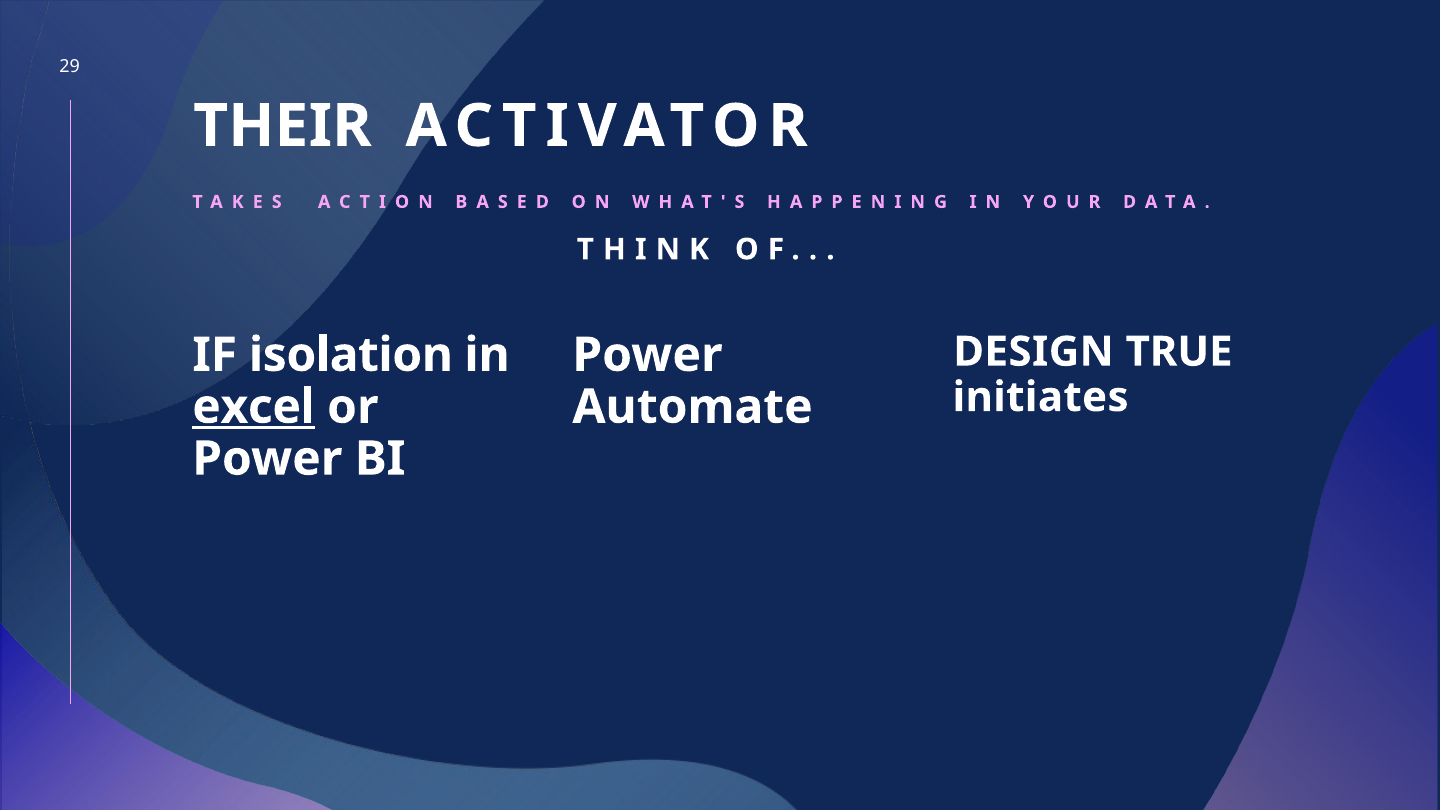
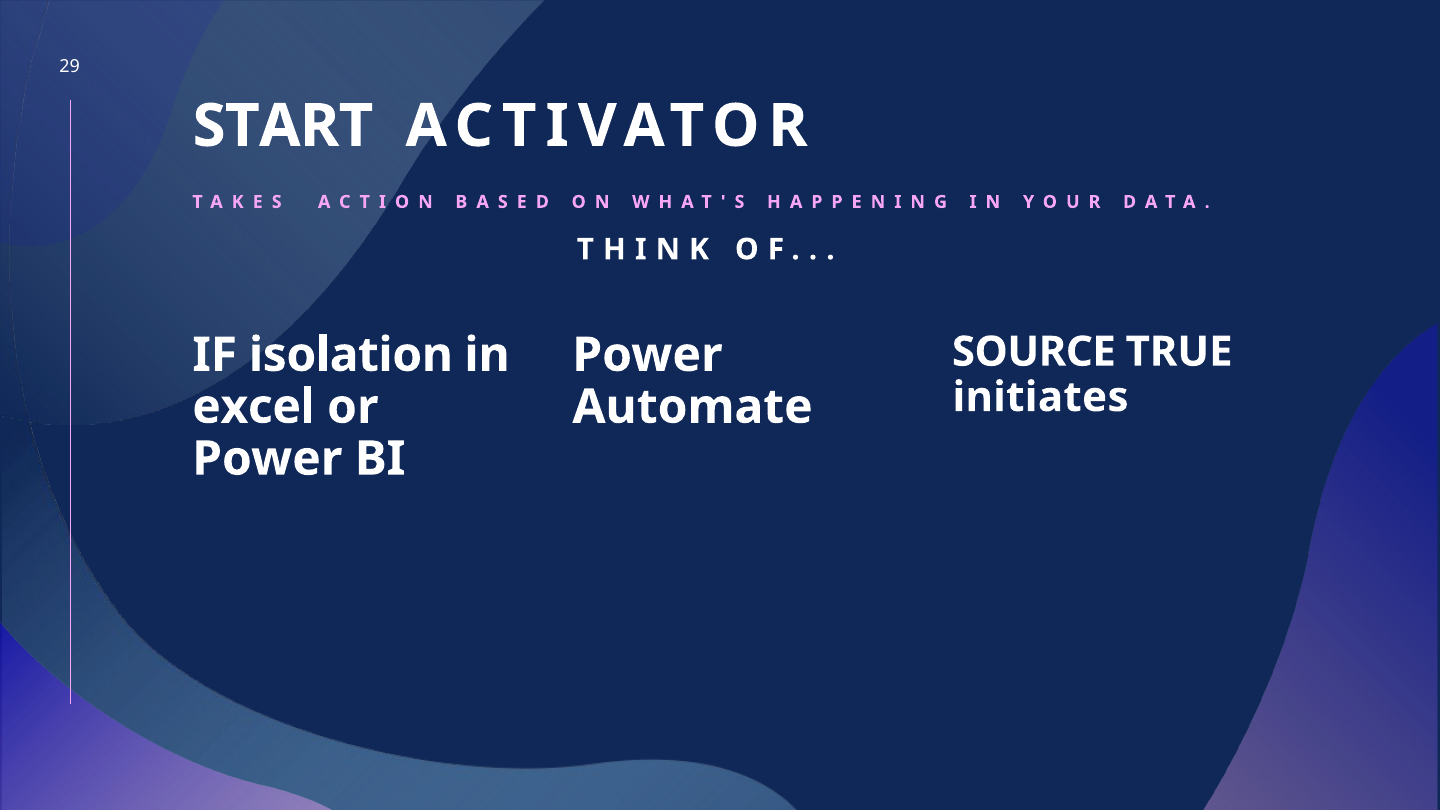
THEIR: THEIR -> START
DESIGN: DESIGN -> SOURCE
excel underline: present -> none
